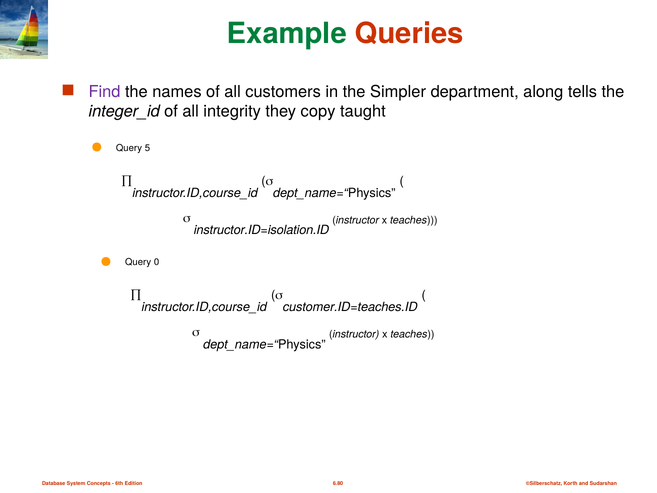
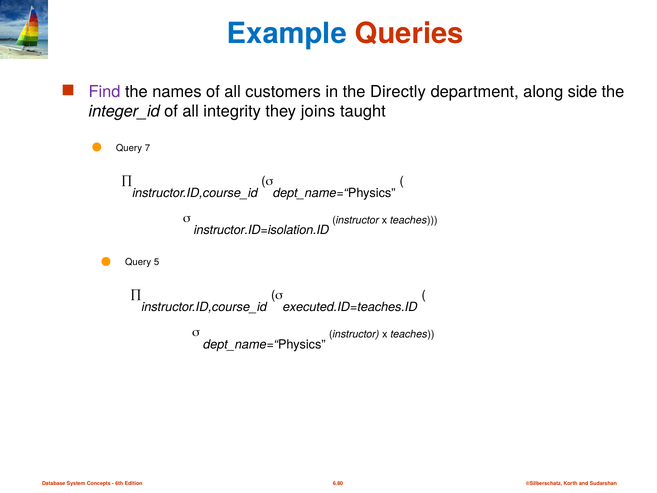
Example colour: green -> blue
Simpler: Simpler -> Directly
tells: tells -> side
copy: copy -> joins
5: 5 -> 7
0: 0 -> 5
customer.ID=teaches.ID: customer.ID=teaches.ID -> executed.ID=teaches.ID
